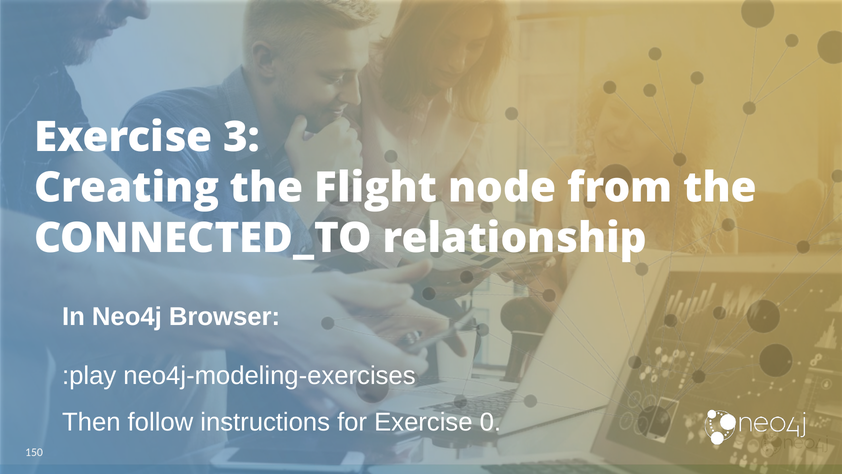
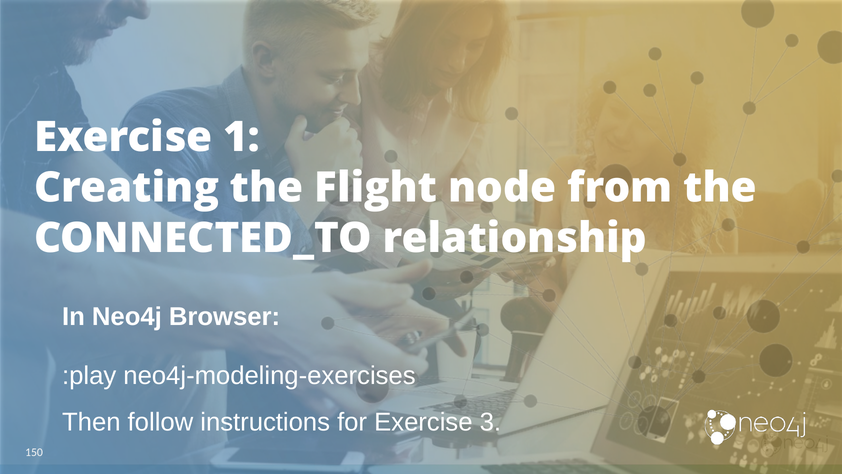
3: 3 -> 1
0: 0 -> 3
